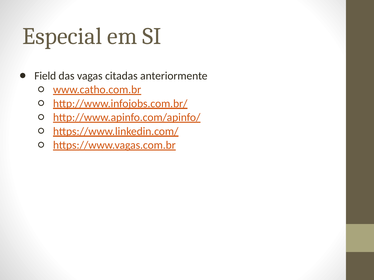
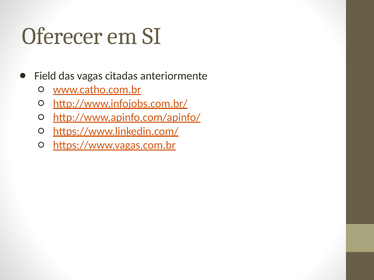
Especial: Especial -> Oferecer
